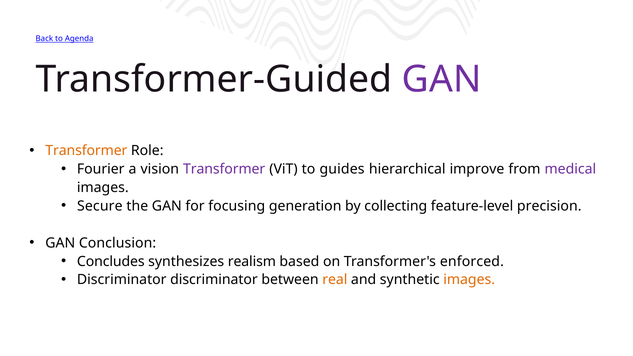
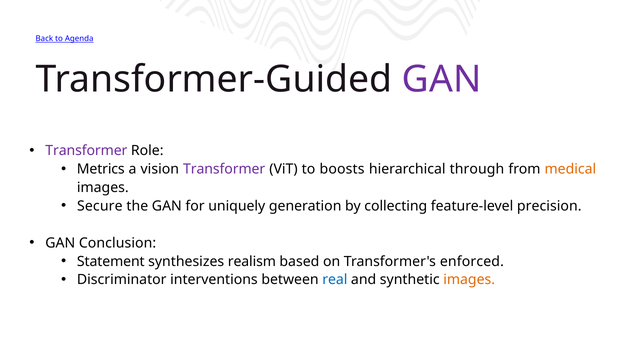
Transformer at (86, 151) colour: orange -> purple
Fourier: Fourier -> Metrics
guides: guides -> boosts
improve: improve -> through
medical colour: purple -> orange
focusing: focusing -> uniquely
Concludes: Concludes -> Statement
Discriminator discriminator: discriminator -> interventions
real colour: orange -> blue
